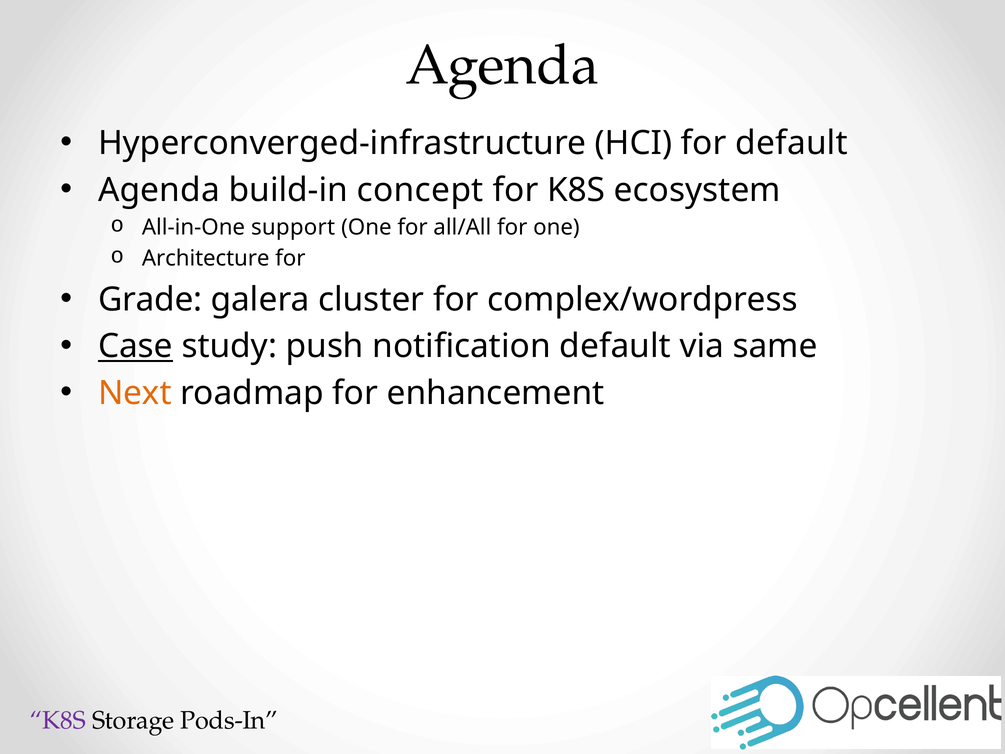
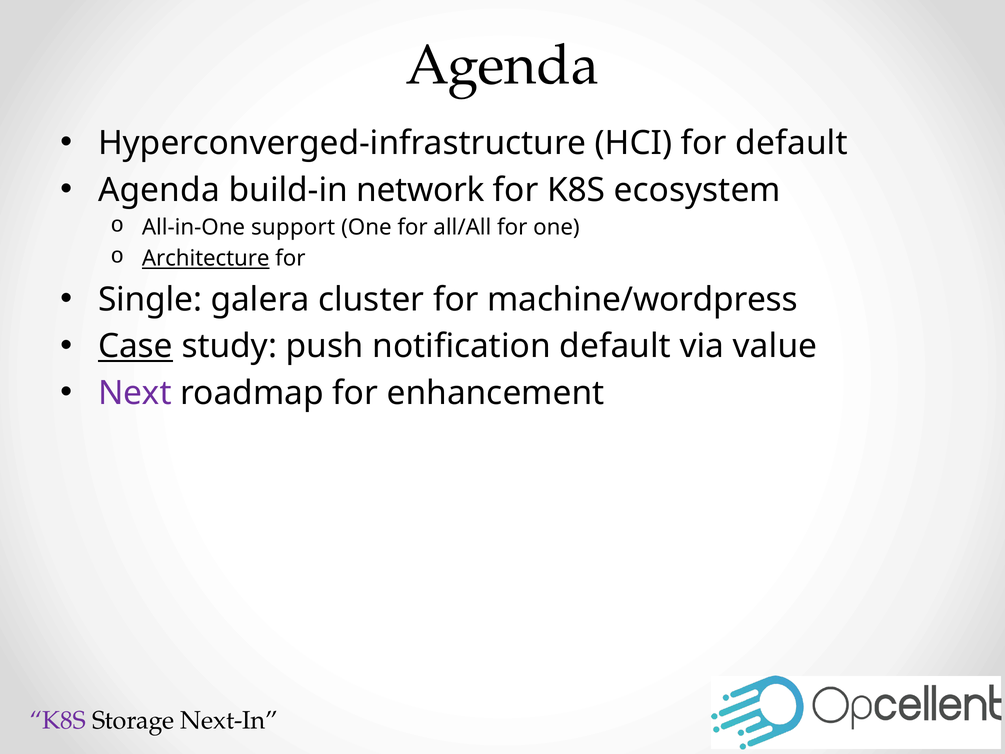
concept: concept -> network
Architecture underline: none -> present
Grade: Grade -> Single
complex/wordpress: complex/wordpress -> machine/wordpress
same: same -> value
Next colour: orange -> purple
Pods-In: Pods-In -> Next-In
